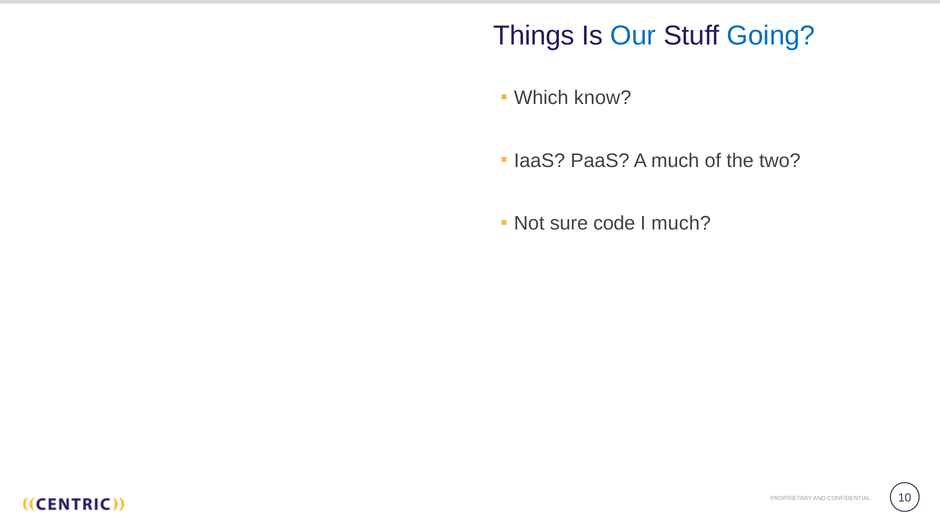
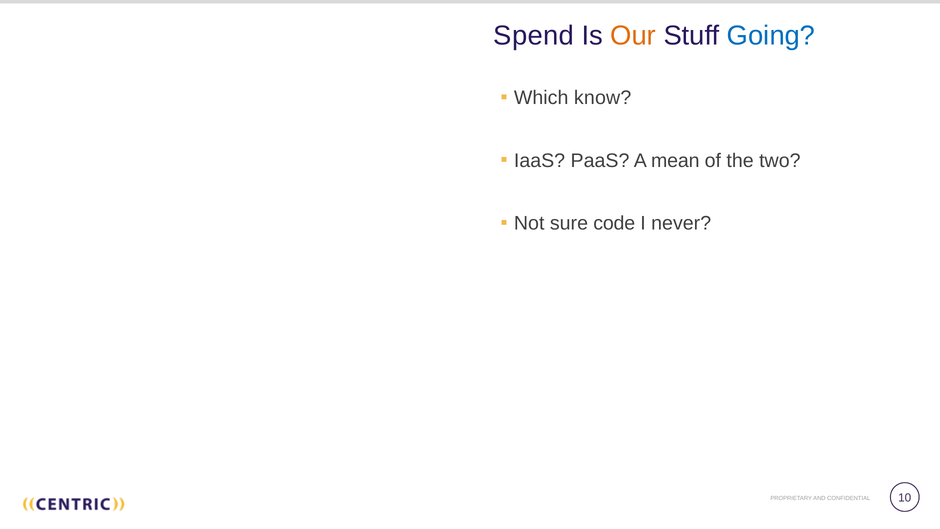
Things: Things -> Spend
Our colour: blue -> orange
A much: much -> mean
I much: much -> never
